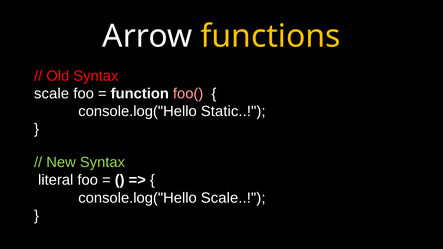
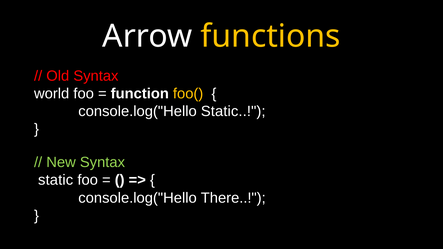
scale at (52, 94): scale -> world
foo( colour: pink -> yellow
literal at (56, 180): literal -> static
console.log("Hello Scale: Scale -> There
